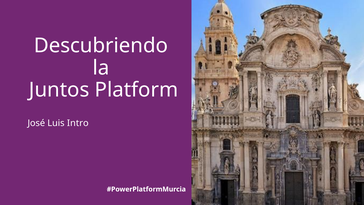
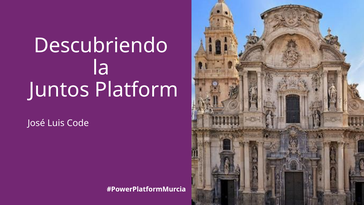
Intro: Intro -> Code
